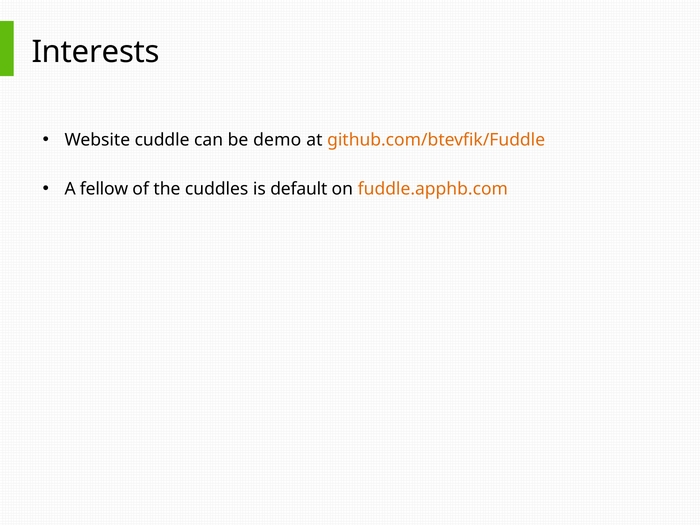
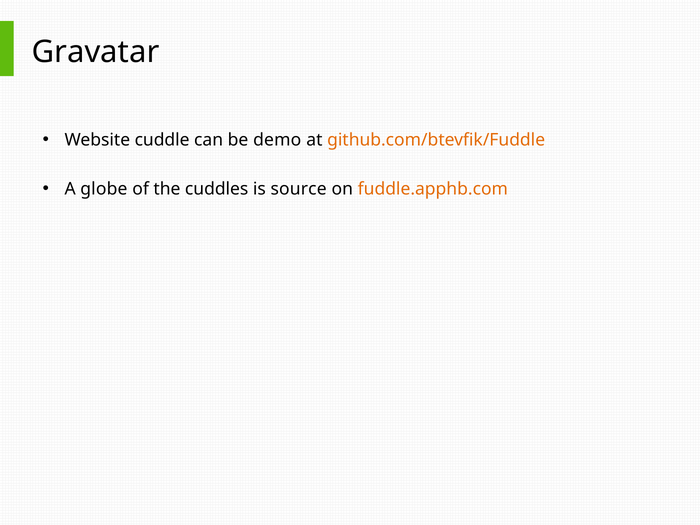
Interests: Interests -> Gravatar
fellow: fellow -> globe
default: default -> source
